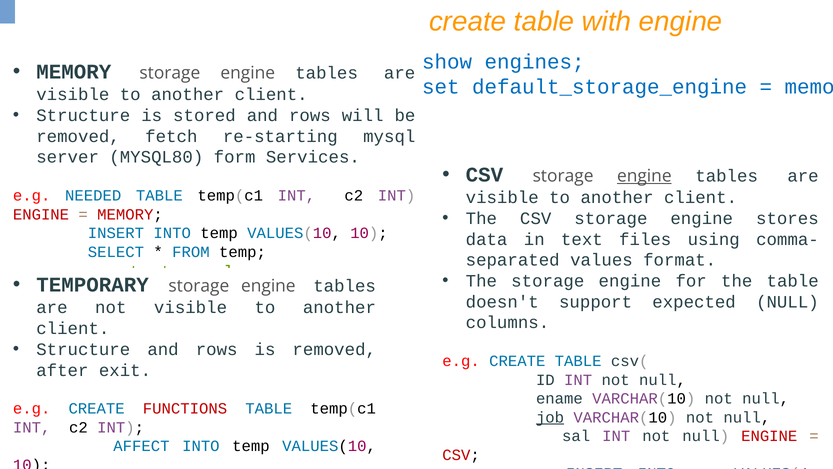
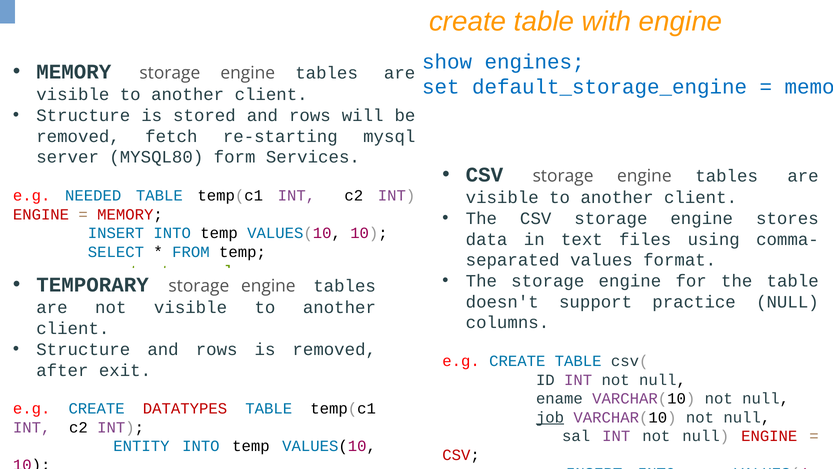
engine at (644, 176) underline: present -> none
expected: expected -> practice
FUNCTIONS: FUNCTIONS -> DATATYPES
AFFECT: AFFECT -> ENTITY
